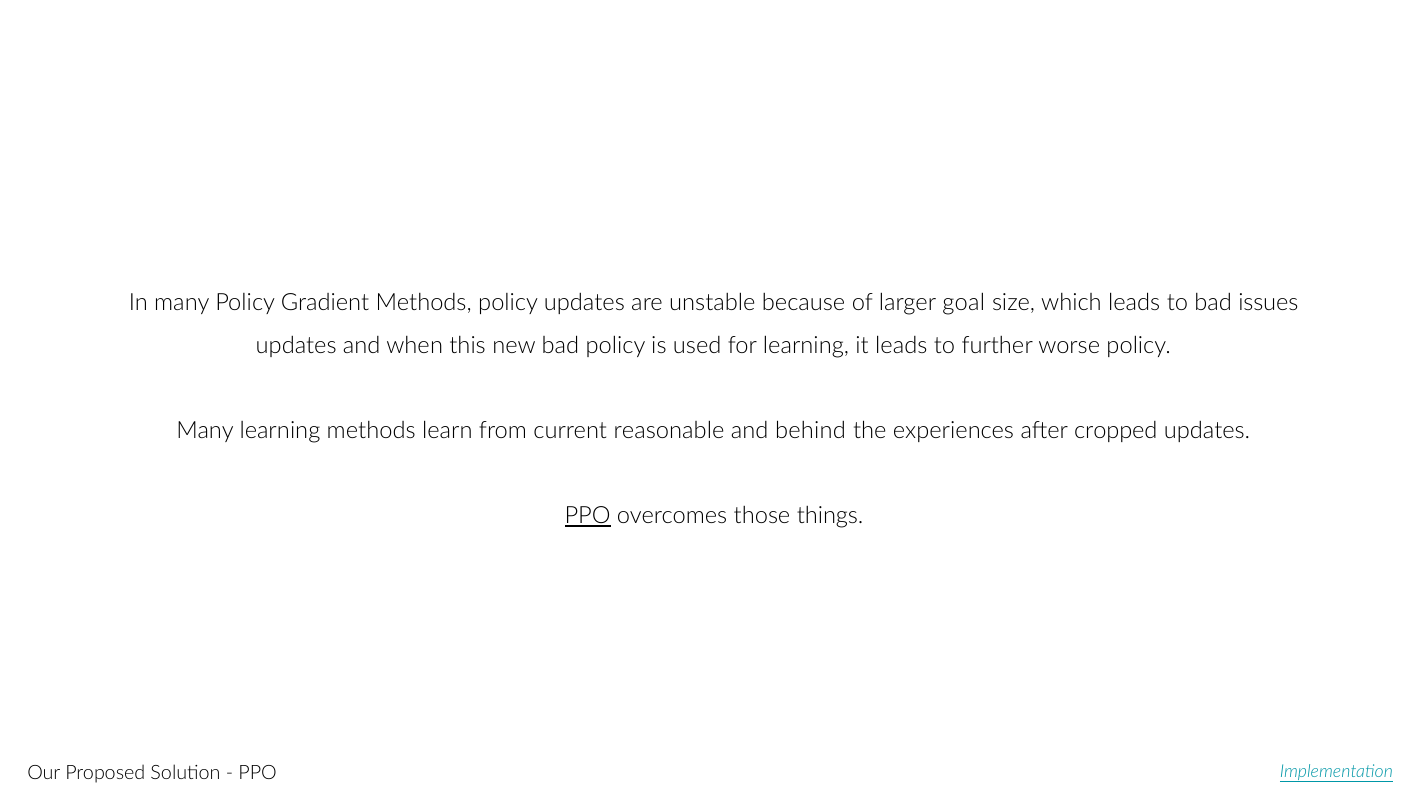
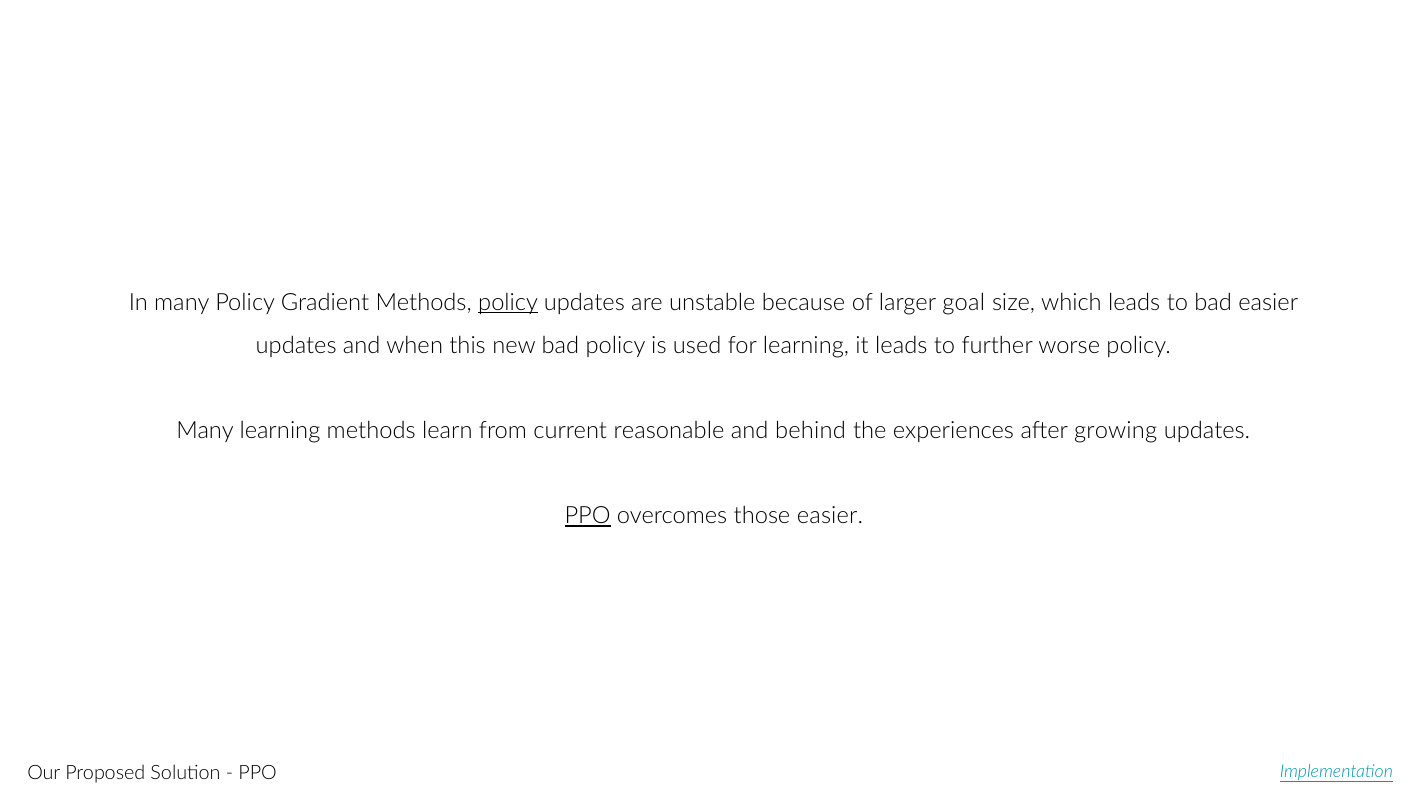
policy at (508, 303) underline: none -> present
bad issues: issues -> easier
cropped: cropped -> growing
those things: things -> easier
